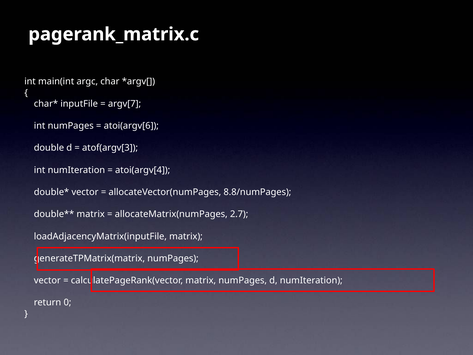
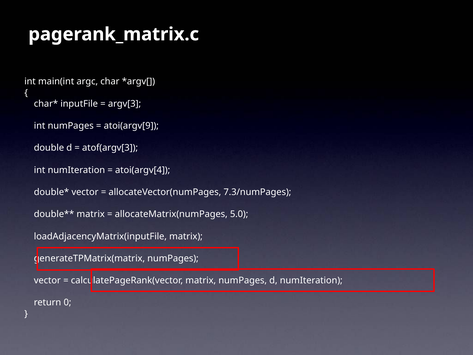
argv[7: argv[7 -> argv[3
atoi(argv[6: atoi(argv[6 -> atoi(argv[9
8.8/numPages: 8.8/numPages -> 7.3/numPages
2.7: 2.7 -> 5.0
